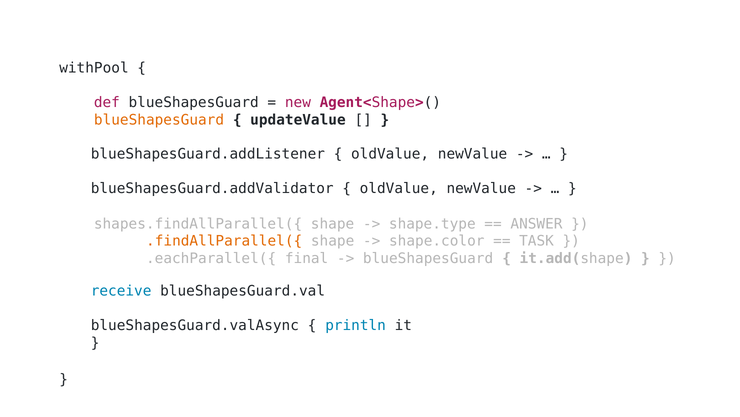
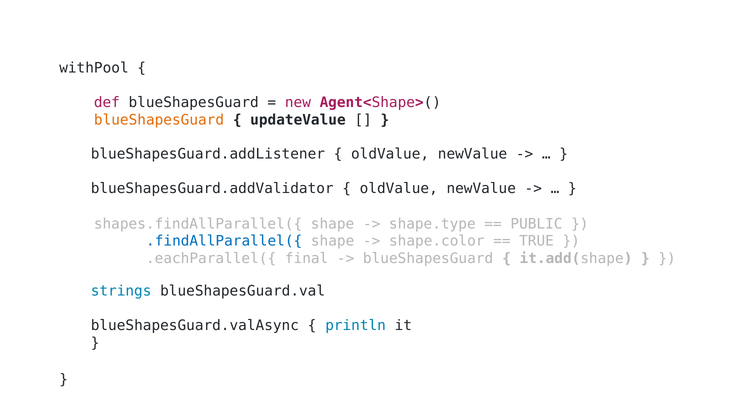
ANSWER: ANSWER -> PUBLIC
.findAllParallel({ colour: orange -> blue
TASK: TASK -> TRUE
receive: receive -> strings
